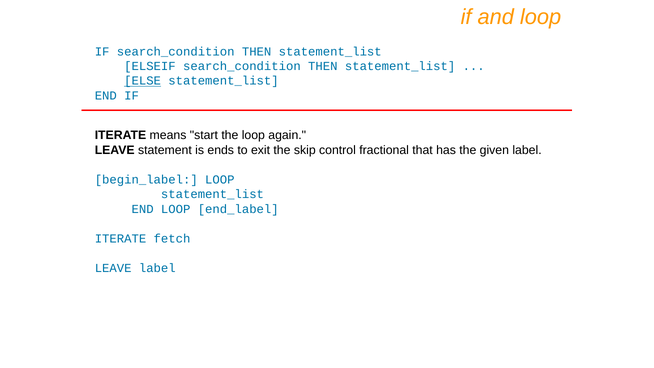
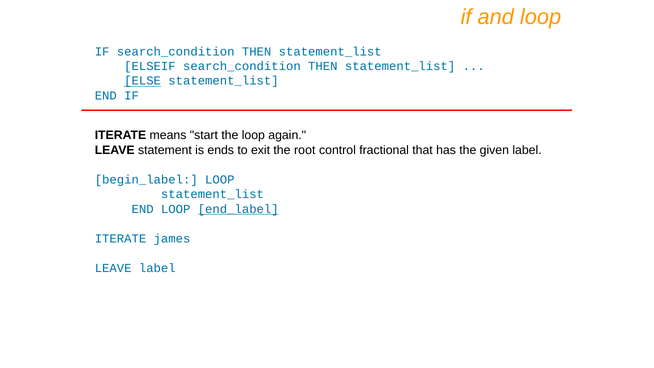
skip: skip -> root
end_label underline: none -> present
fetch: fetch -> james
